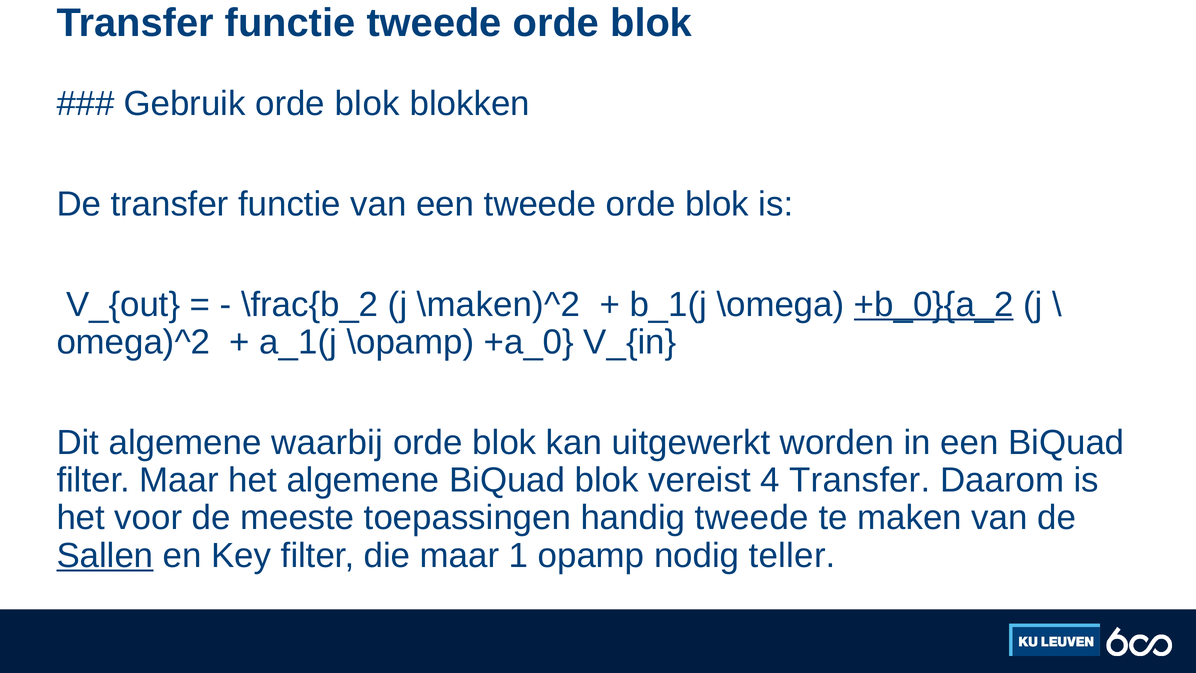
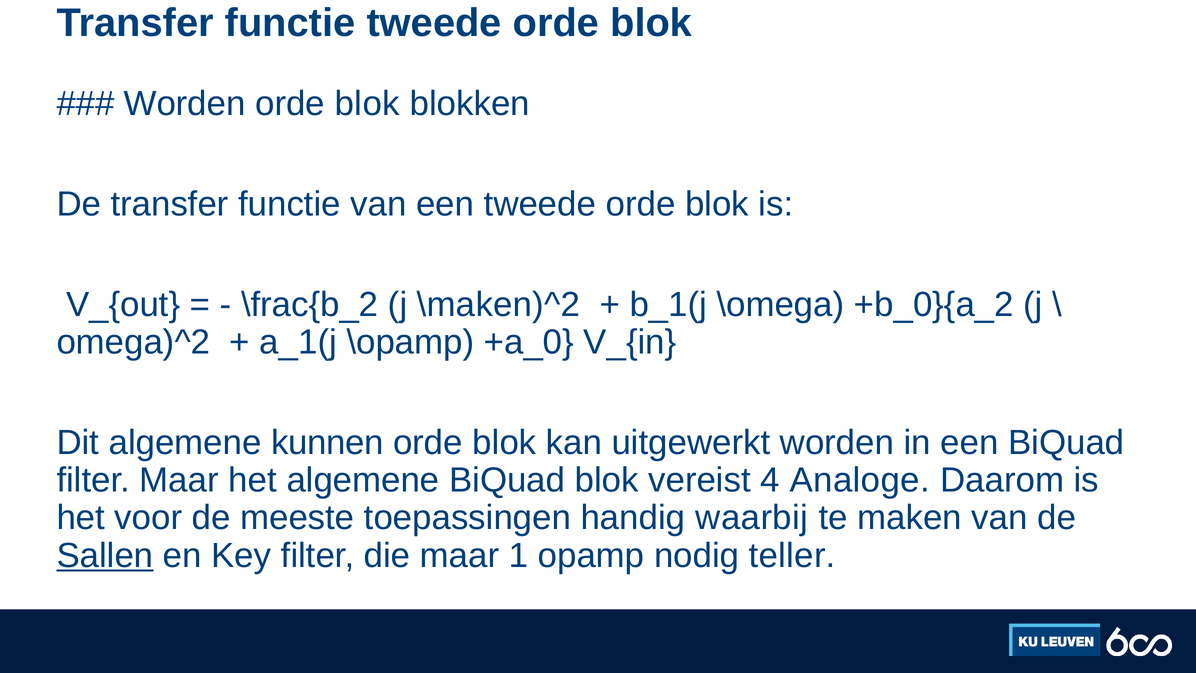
Gebruik at (185, 104): Gebruik -> Worden
+b_0}{a_2 underline: present -> none
waarbij: waarbij -> kunnen
4 Transfer: Transfer -> Analoge
handig tweede: tweede -> waarbij
